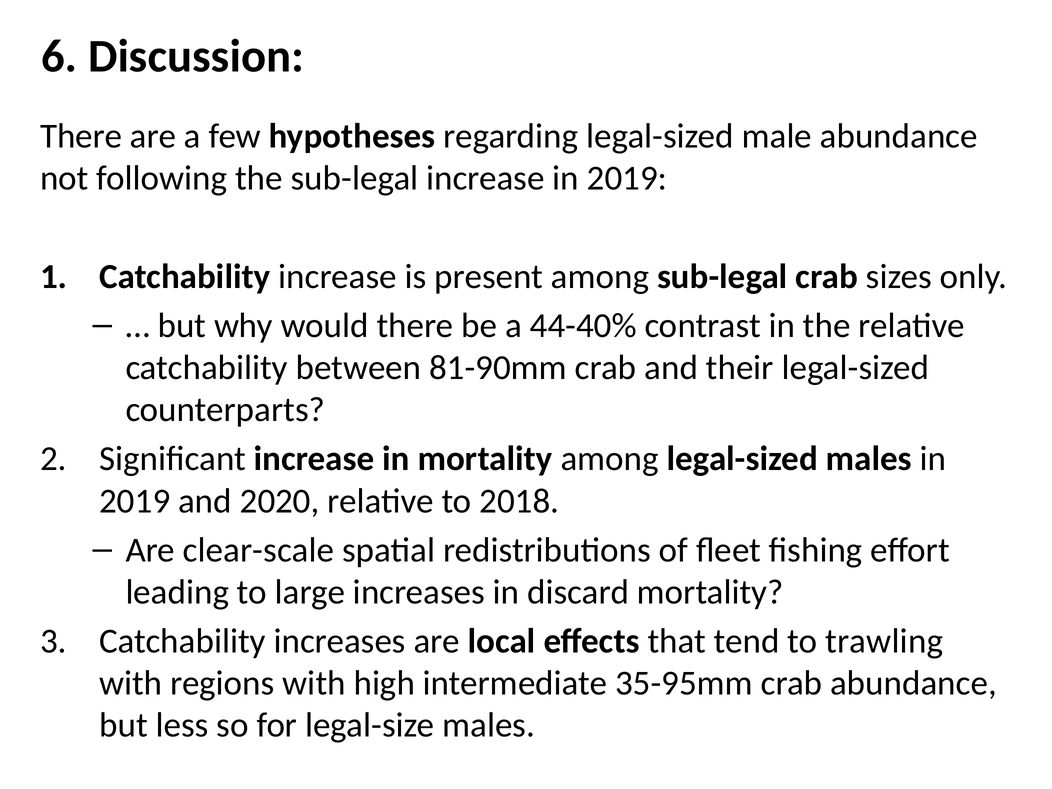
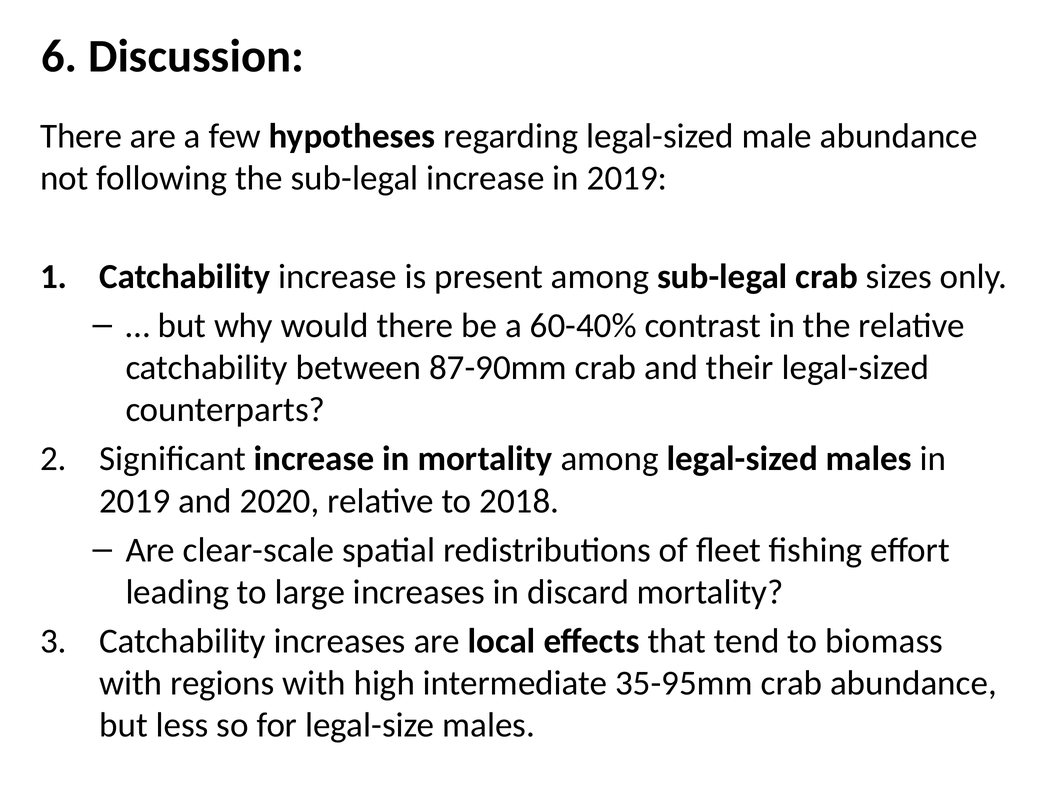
44-40%: 44-40% -> 60-40%
81-90mm: 81-90mm -> 87-90mm
trawling: trawling -> biomass
